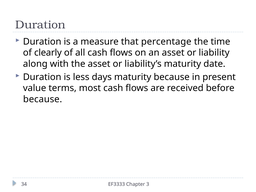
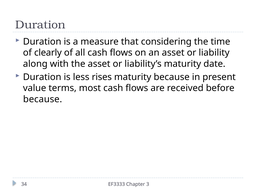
percentage: percentage -> considering
days: days -> rises
